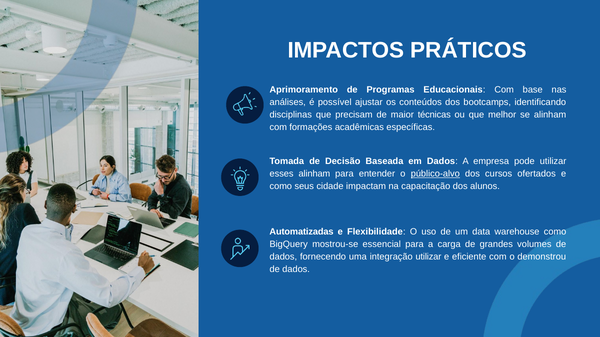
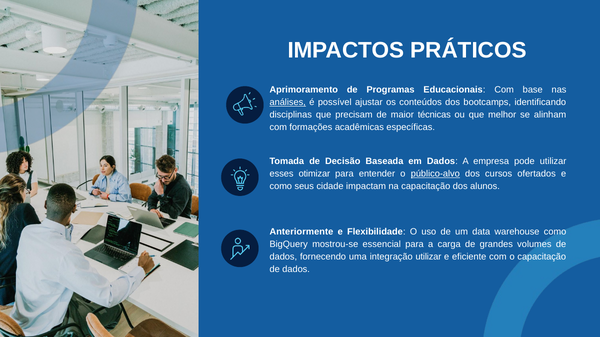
análises underline: none -> present
esses alinham: alinham -> otimizar
Automatizadas: Automatizadas -> Anteriormente
o demonstrou: demonstrou -> capacitação
